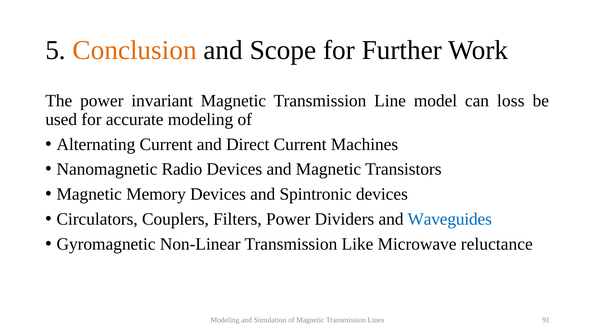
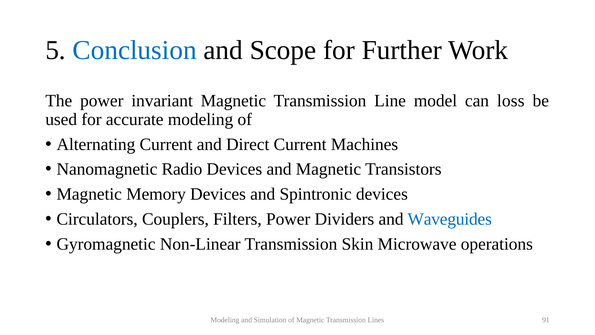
Conclusion colour: orange -> blue
Like: Like -> Skin
reluctance: reluctance -> operations
